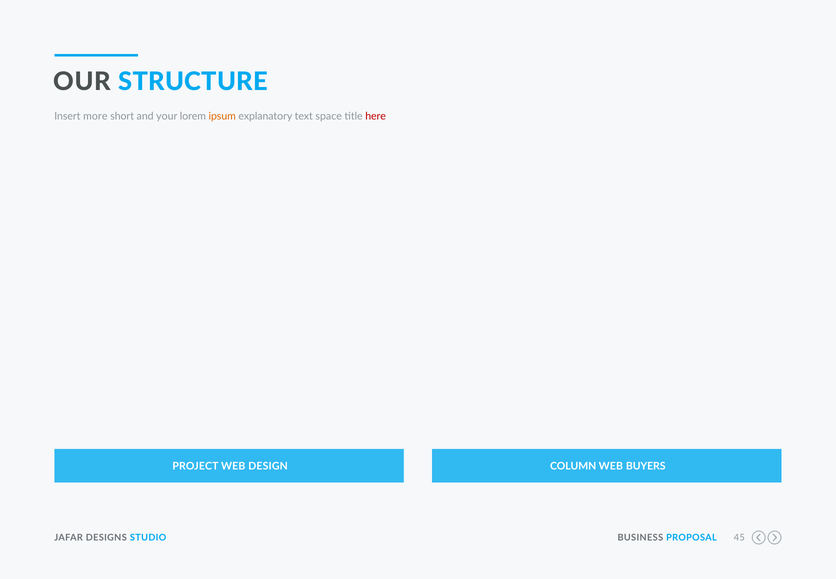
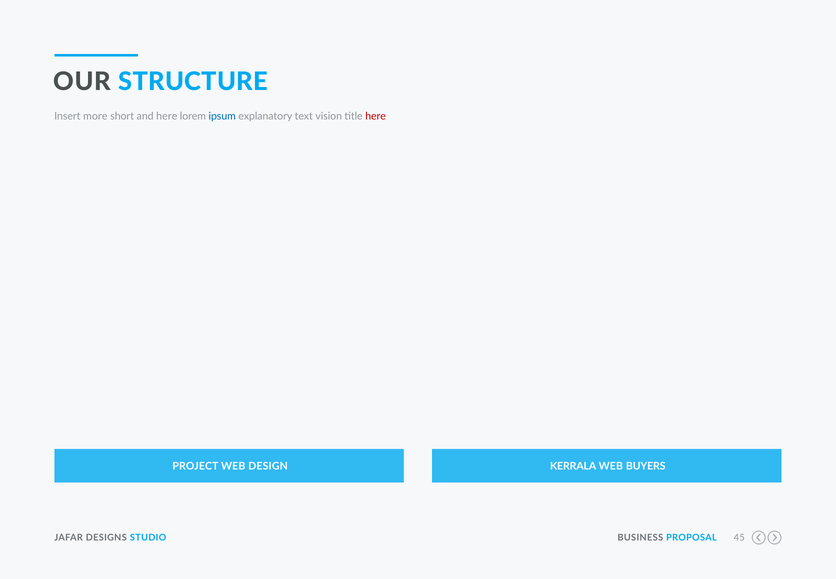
and your: your -> here
ipsum colour: orange -> blue
space: space -> vision
COLUMN: COLUMN -> KERRALA
